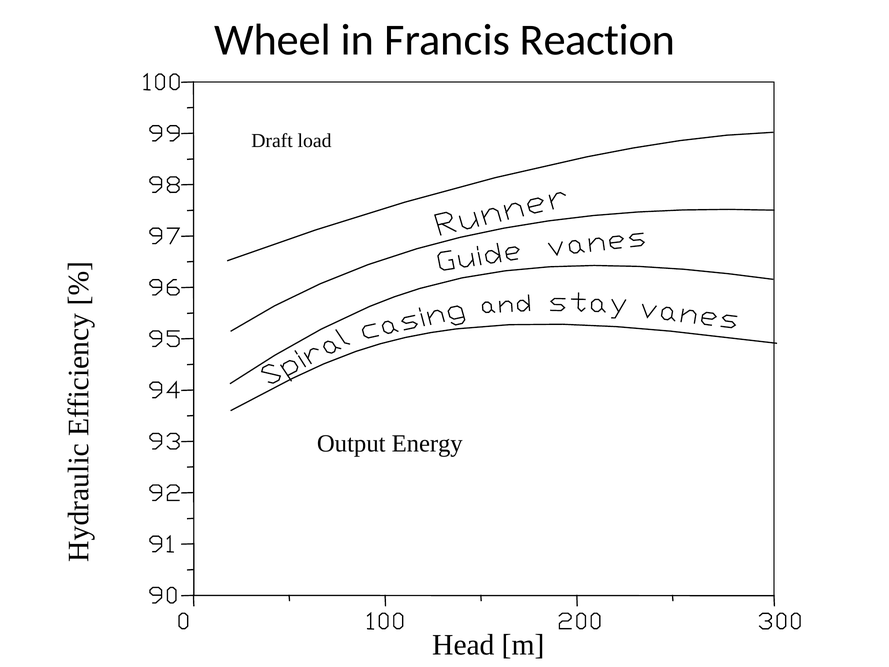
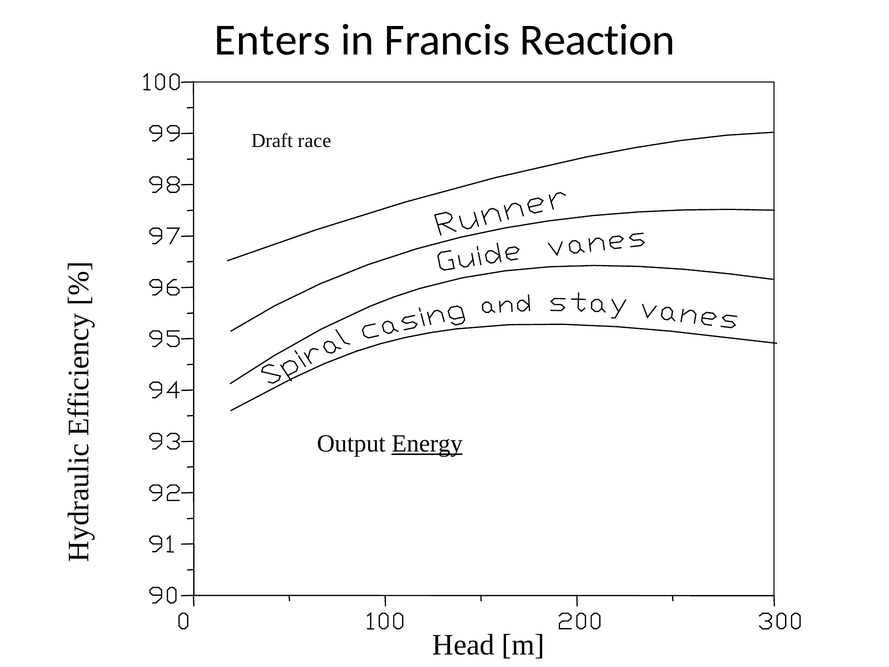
Wheel: Wheel -> Enters
load: load -> race
Energy underline: none -> present
